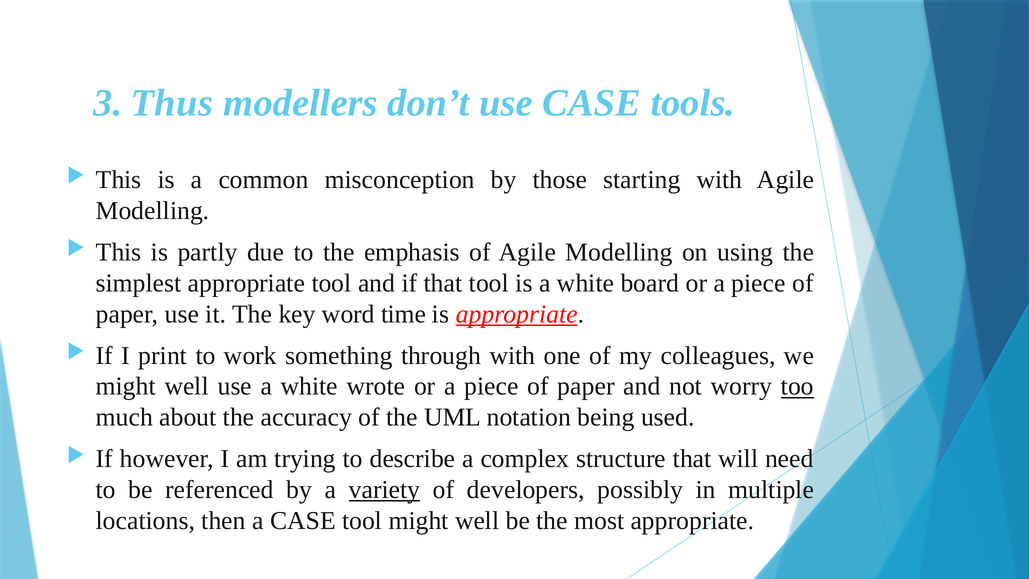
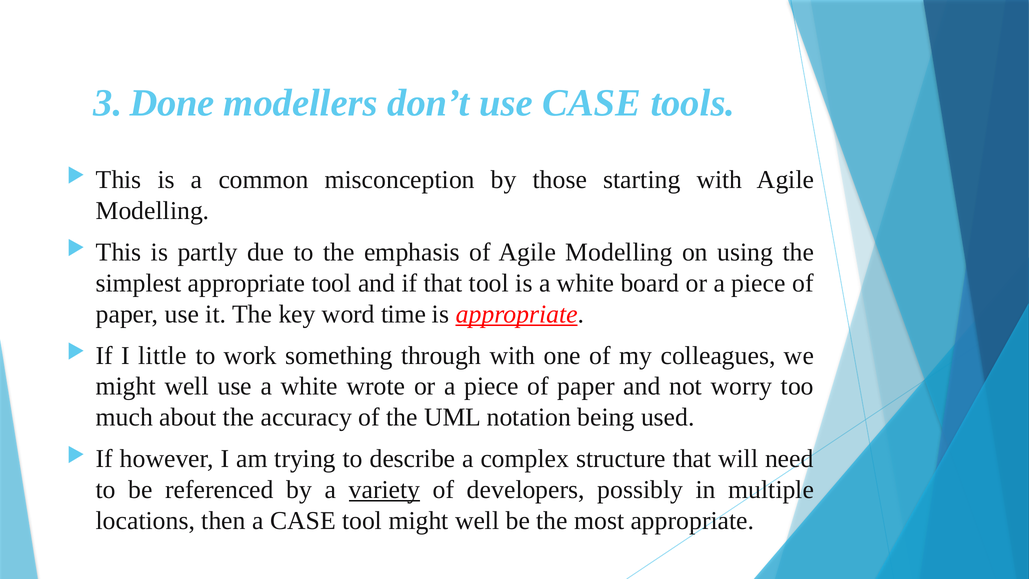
Thus: Thus -> Done
print: print -> little
too underline: present -> none
